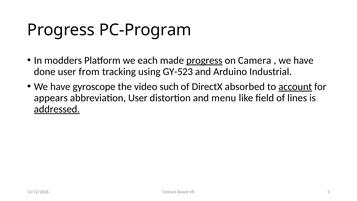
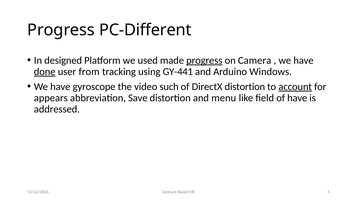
PC-Program: PC-Program -> PC-Different
modders: modders -> designed
each: each -> used
done underline: none -> present
GY-523: GY-523 -> GY-441
Industrial: Industrial -> Windows
DirectX absorbed: absorbed -> distortion
abbreviation User: User -> Save
of lines: lines -> have
addressed underline: present -> none
